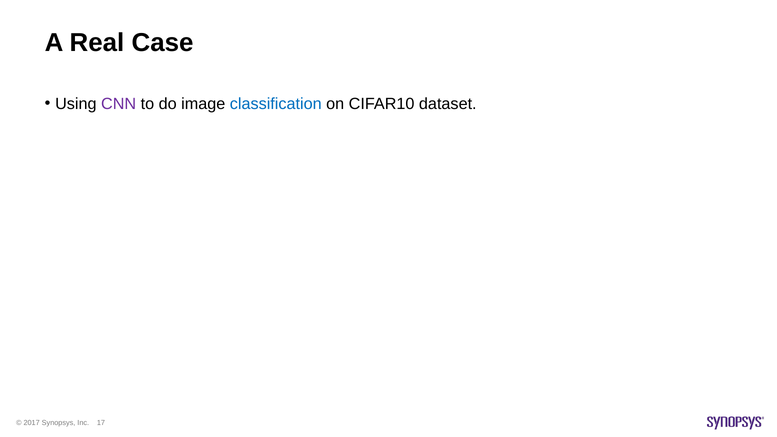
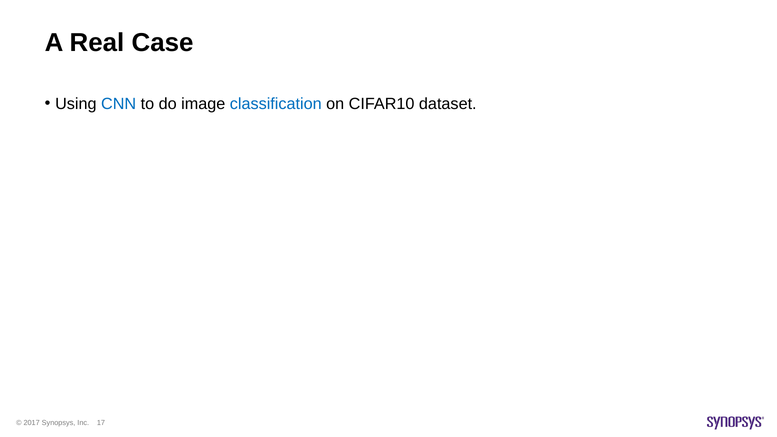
CNN colour: purple -> blue
